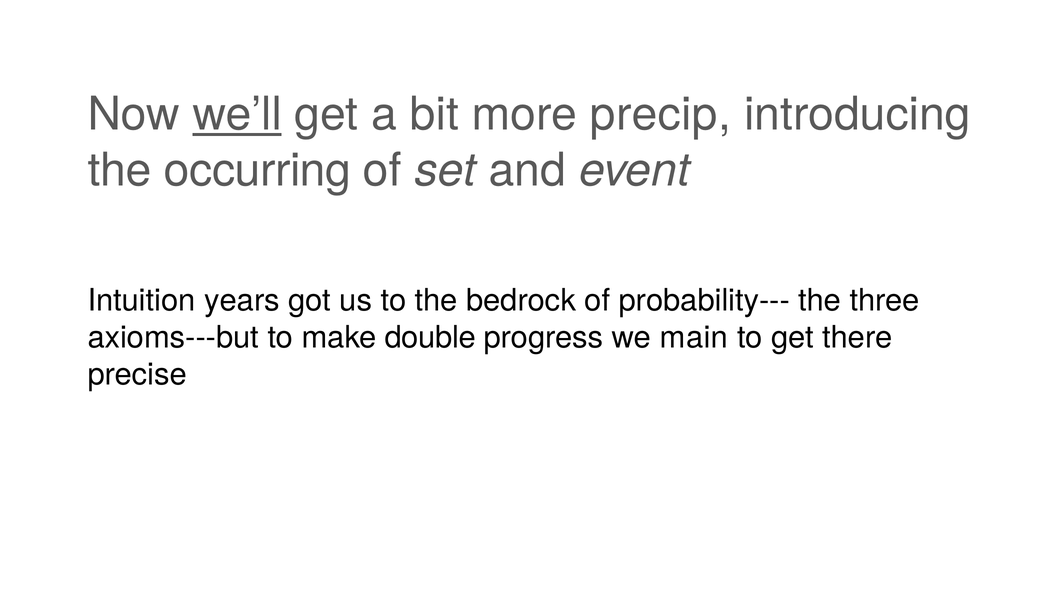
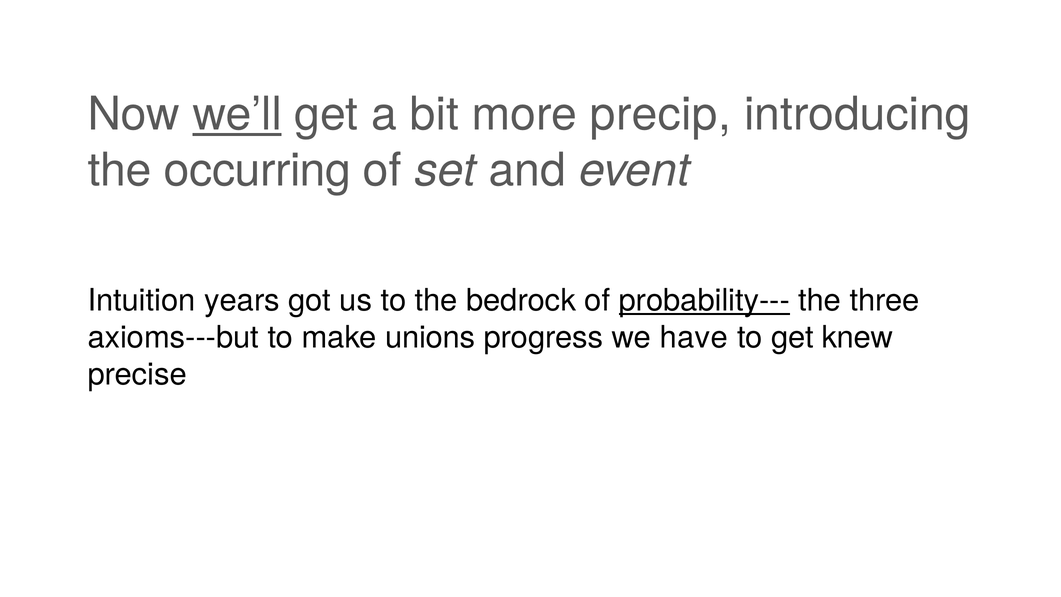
probability--- underline: none -> present
double: double -> unions
main: main -> have
there: there -> knew
